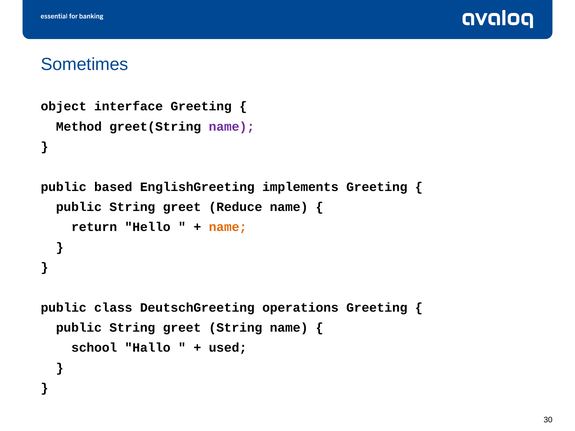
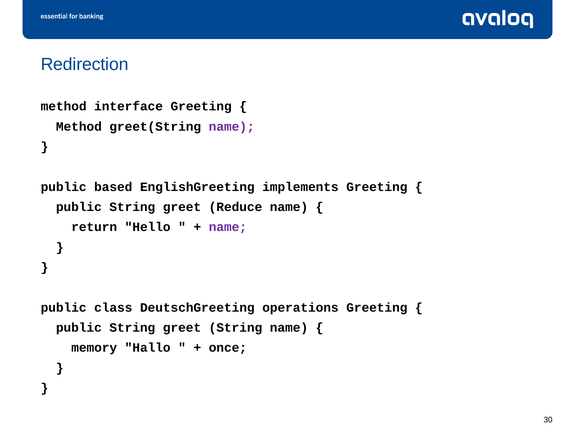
Sometimes: Sometimes -> Redirection
object at (64, 106): object -> method
name at (228, 227) colour: orange -> purple
school: school -> memory
used: used -> once
